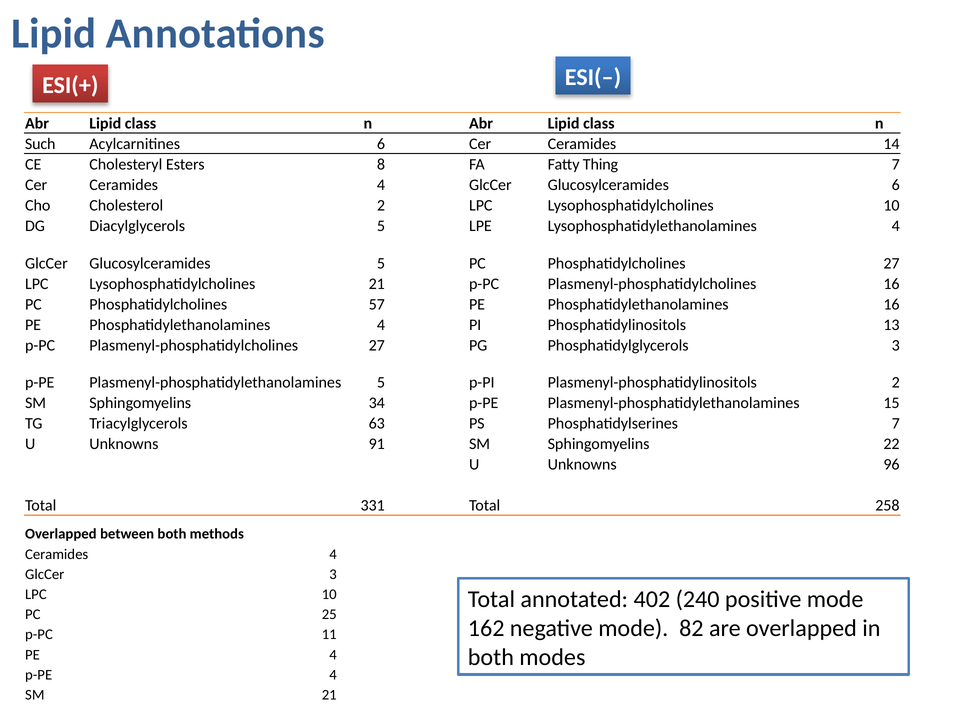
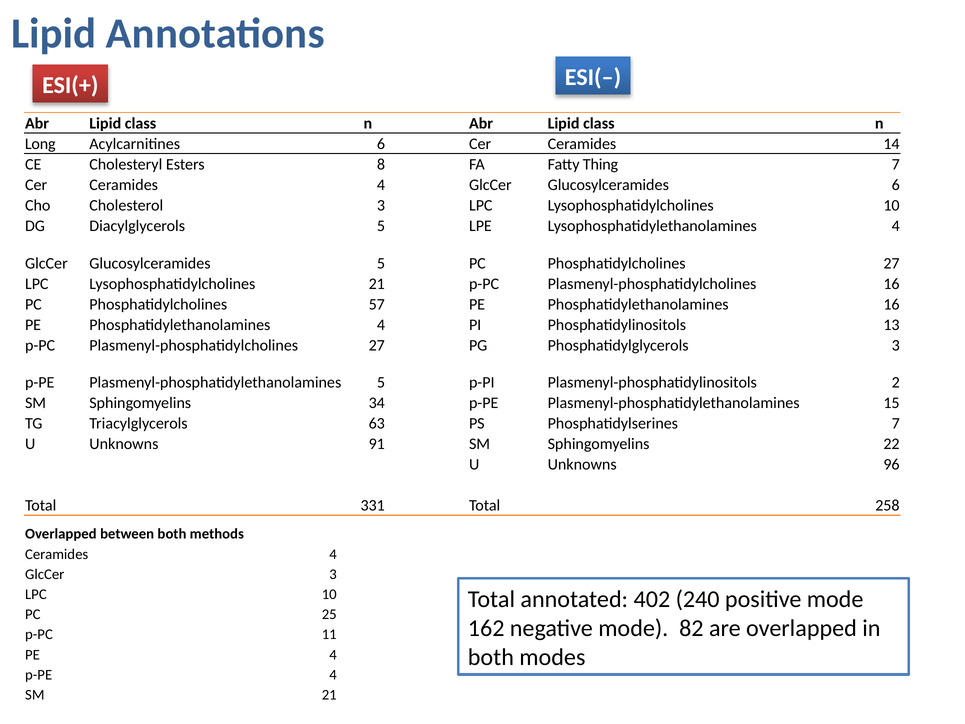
Such: Such -> Long
Cholesterol 2: 2 -> 3
